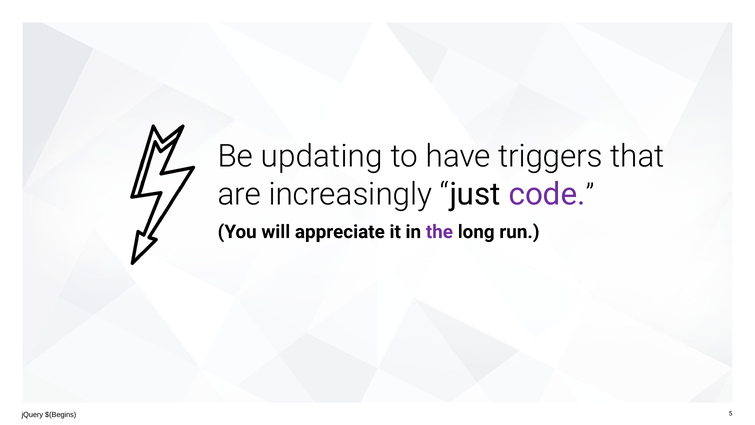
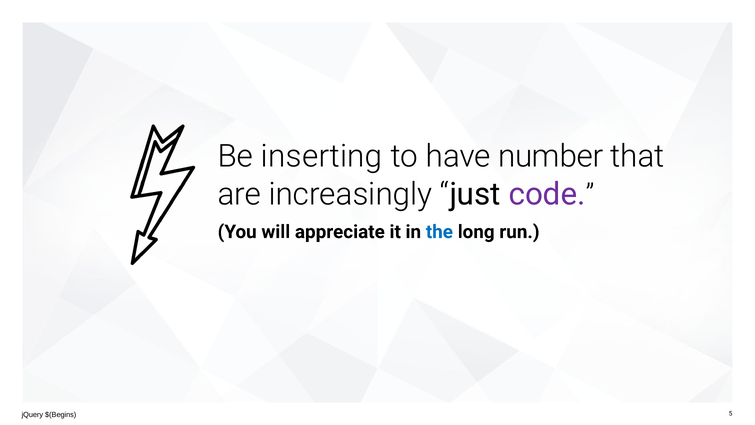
updating: updating -> inserting
triggers: triggers -> number
the colour: purple -> blue
